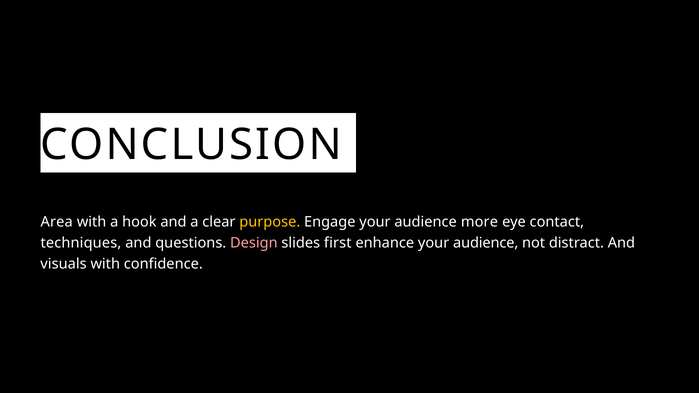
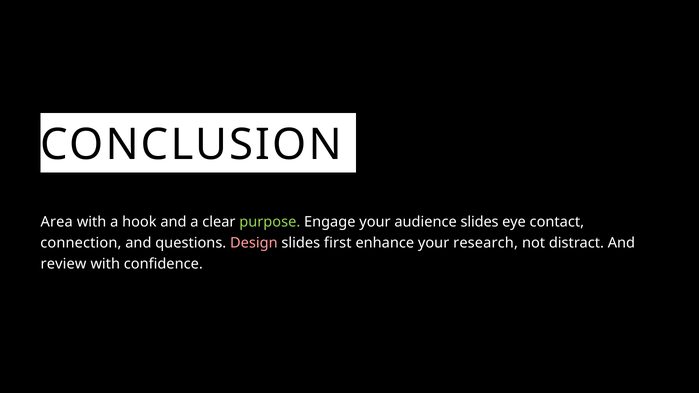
purpose colour: yellow -> light green
audience more: more -> slides
techniques: techniques -> connection
enhance your audience: audience -> research
visuals: visuals -> review
